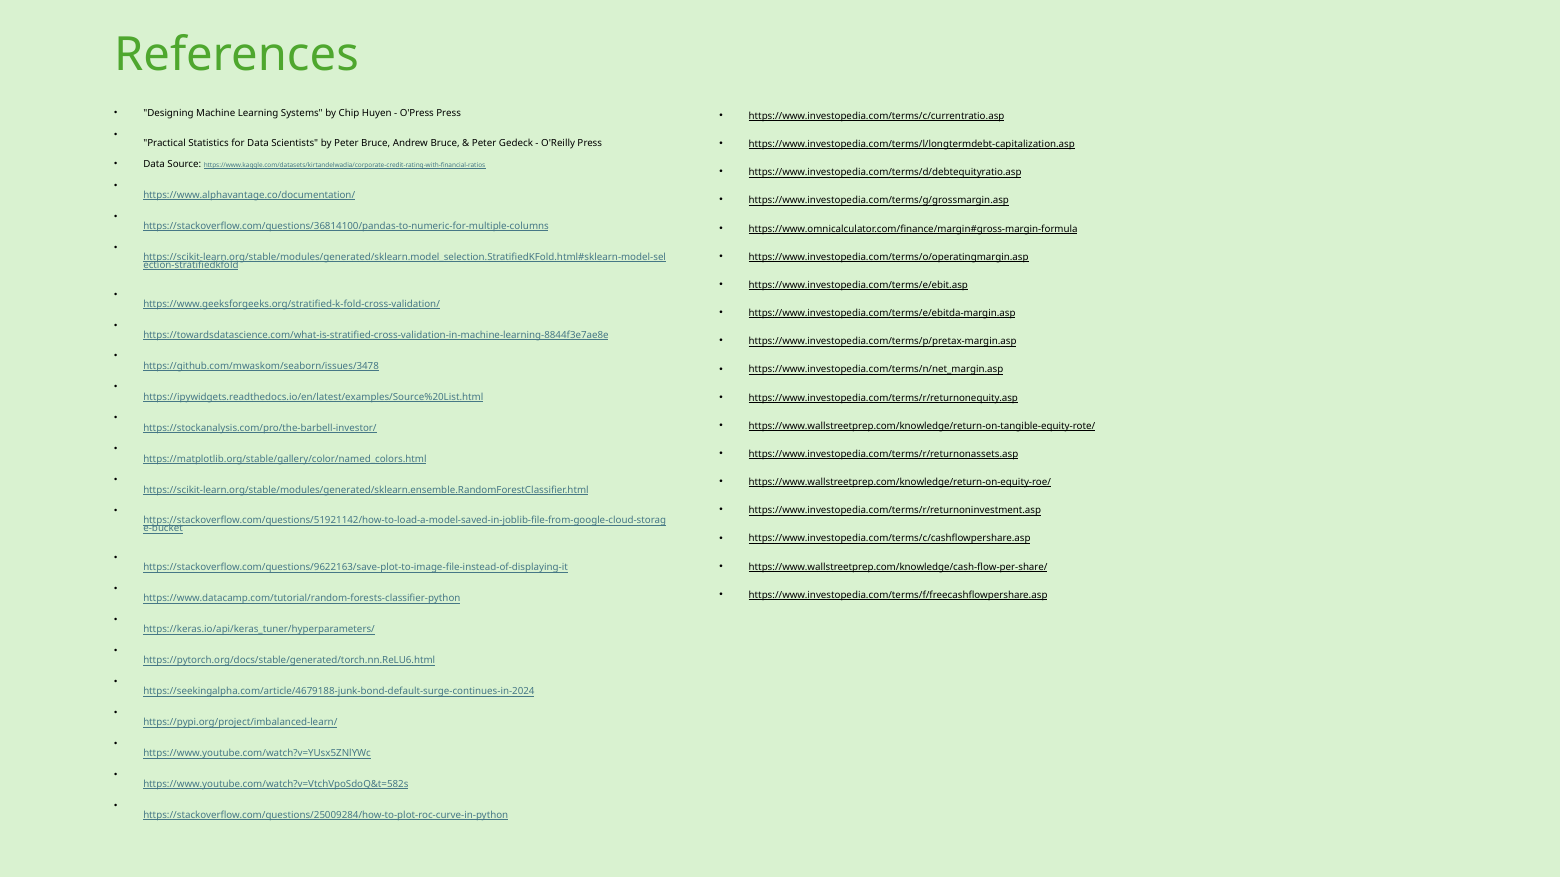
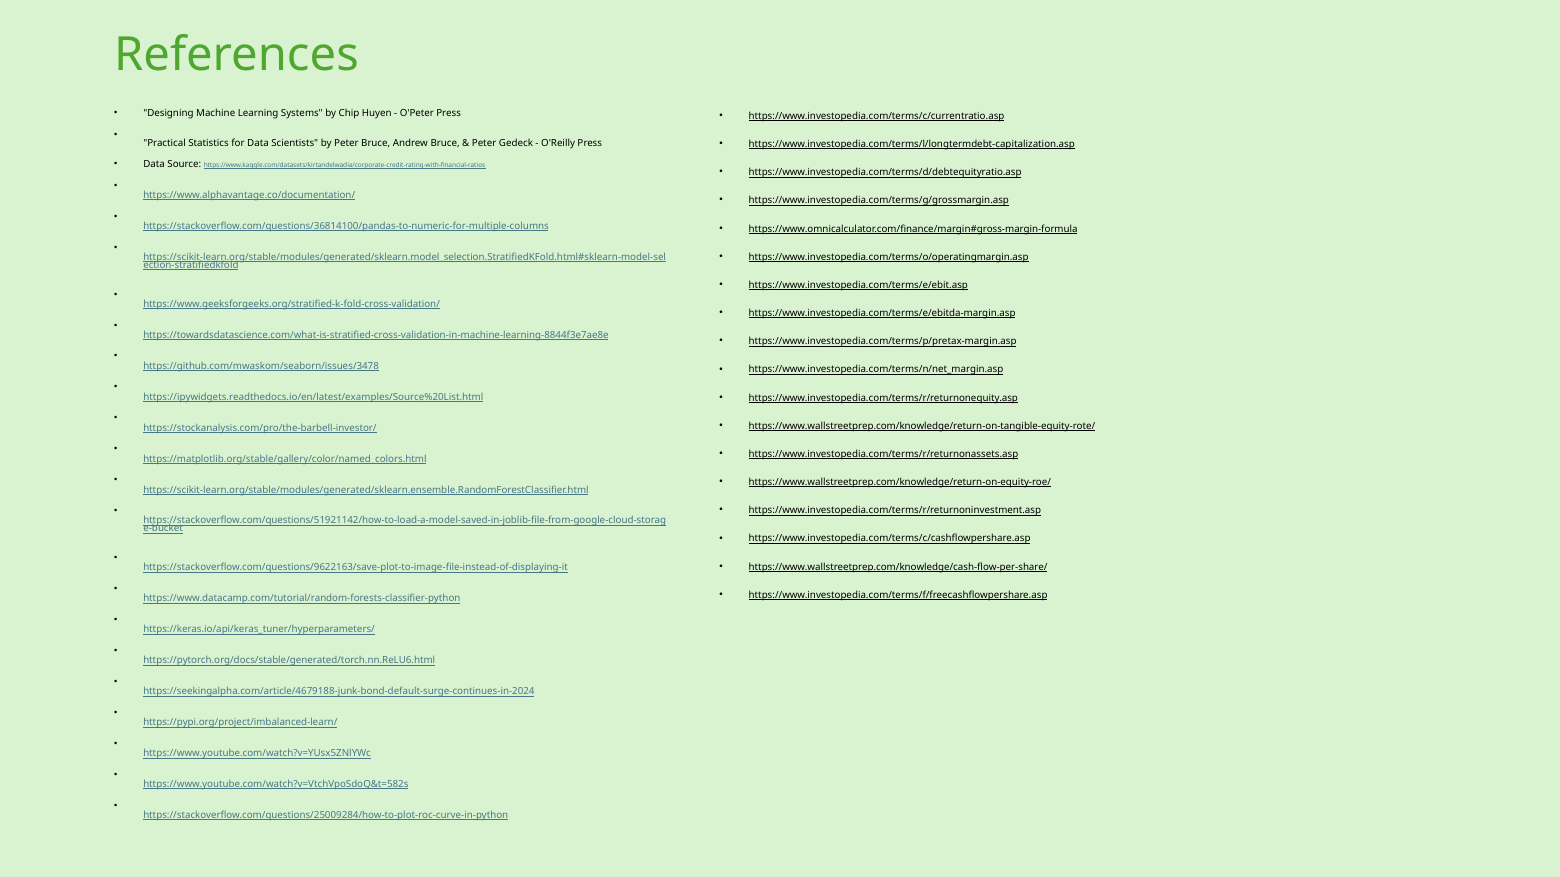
O'Press: O'Press -> O'Peter
